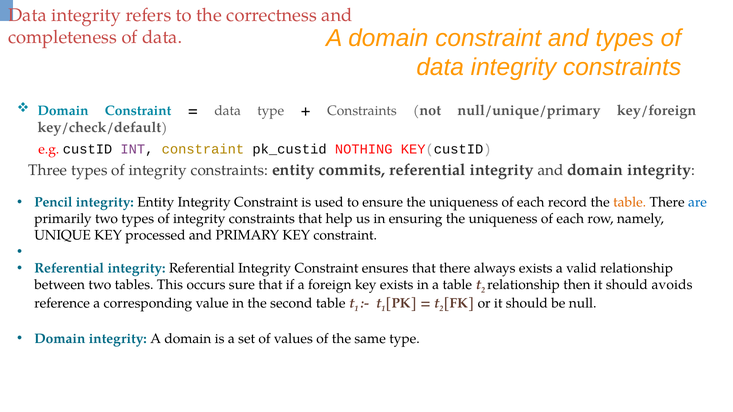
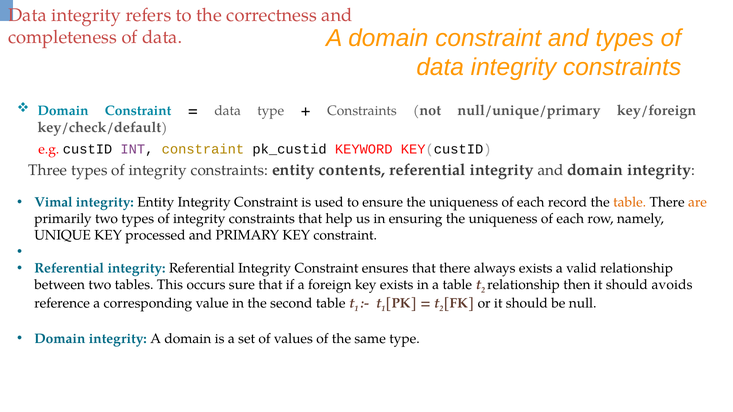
NOTHING: NOTHING -> KEYWORD
commits: commits -> contents
Pencil: Pencil -> Vimal
are colour: blue -> orange
